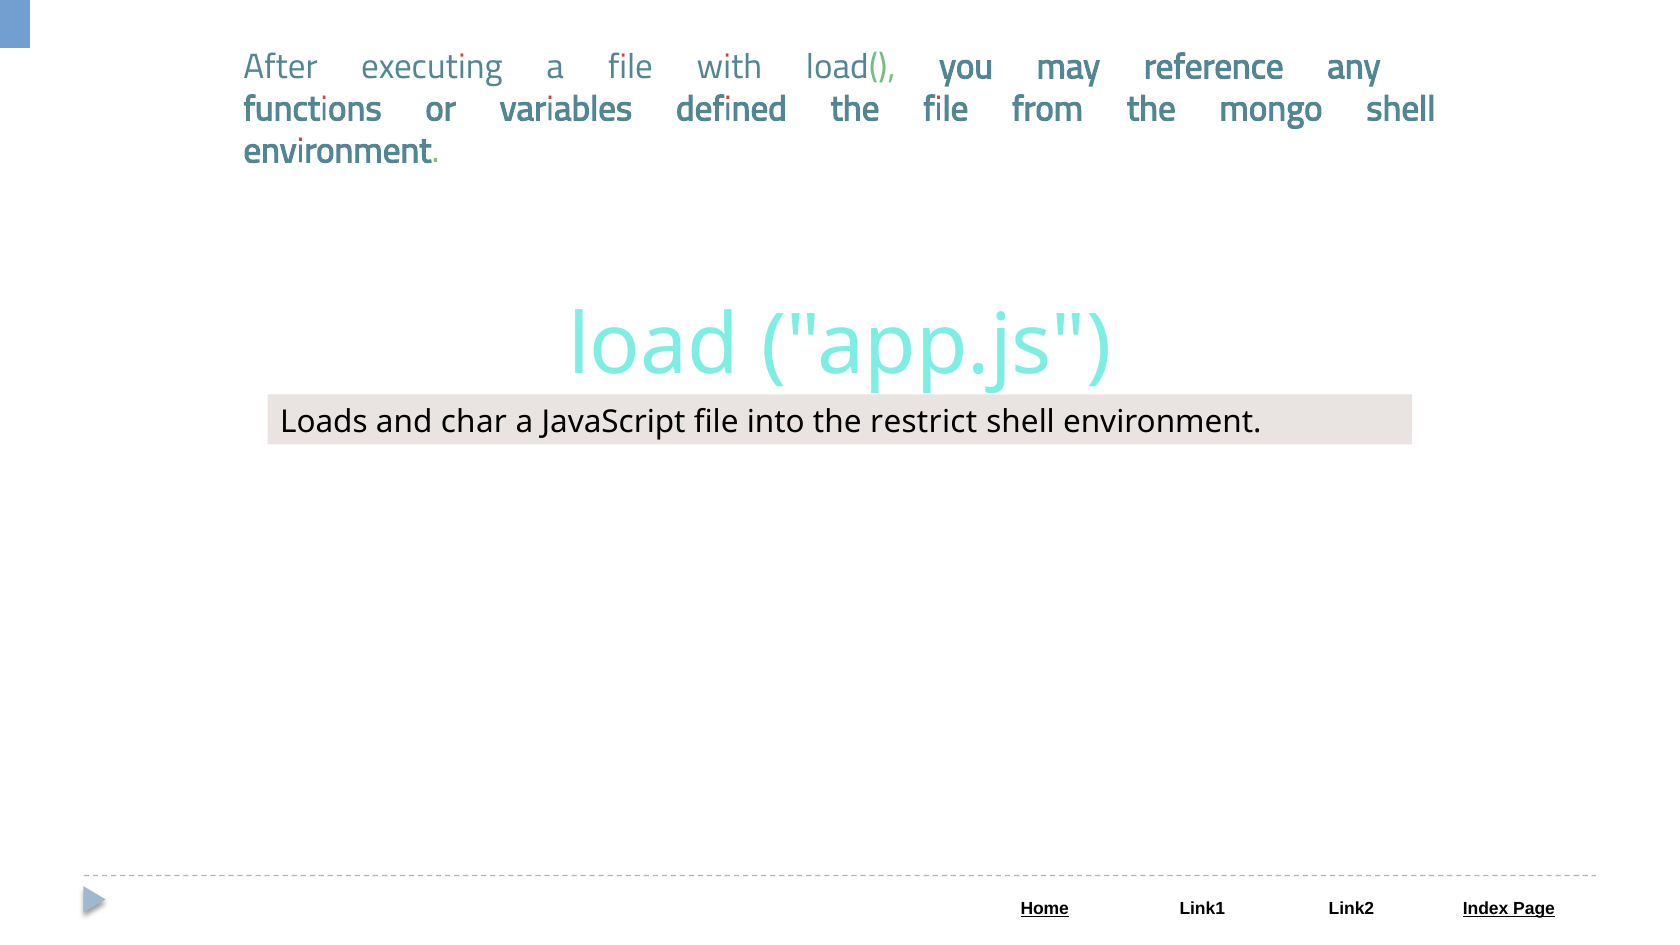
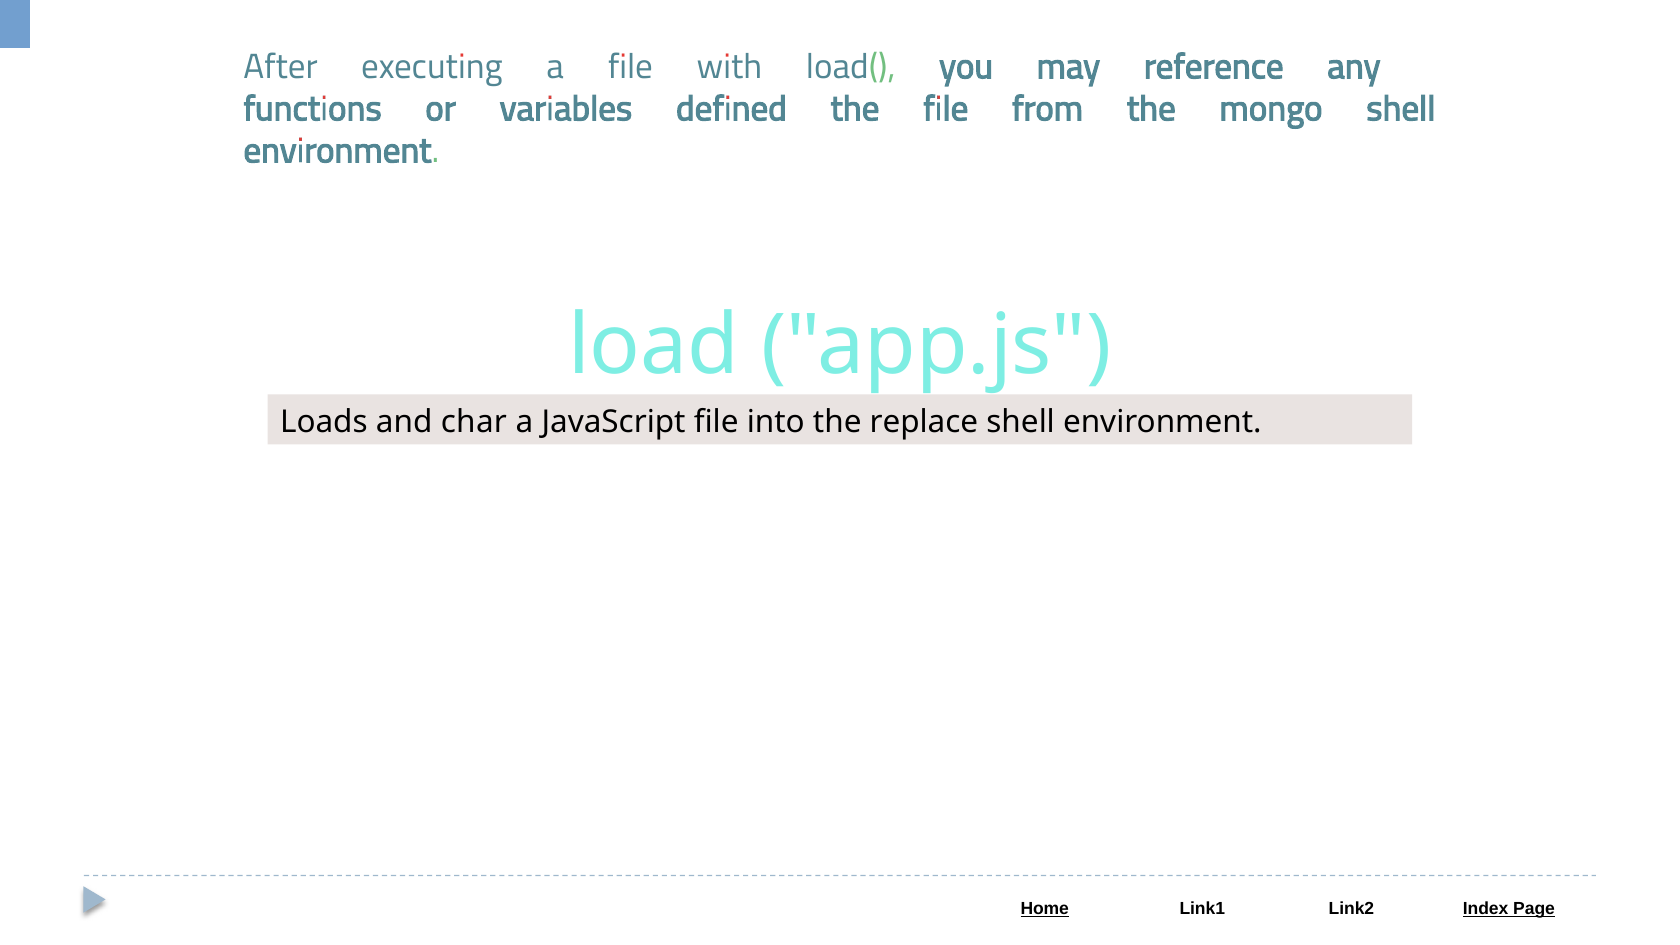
restrict: restrict -> replace
